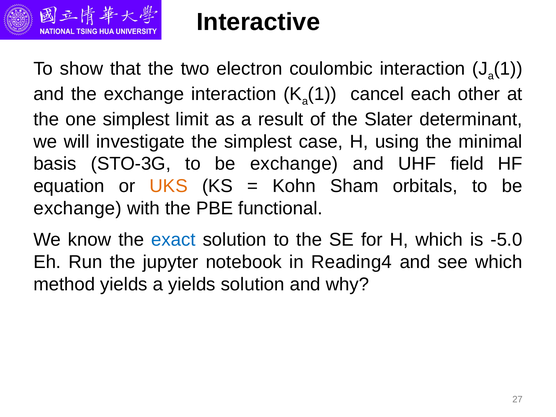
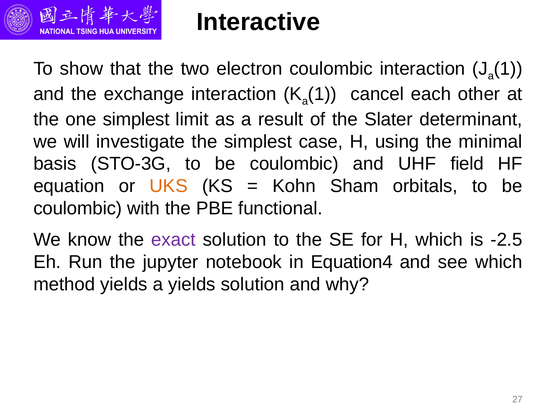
STO-3G to be exchange: exchange -> coulombic
exchange at (78, 208): exchange -> coulombic
exact colour: blue -> purple
-5.0: -5.0 -> -2.5
Reading4: Reading4 -> Equation4
